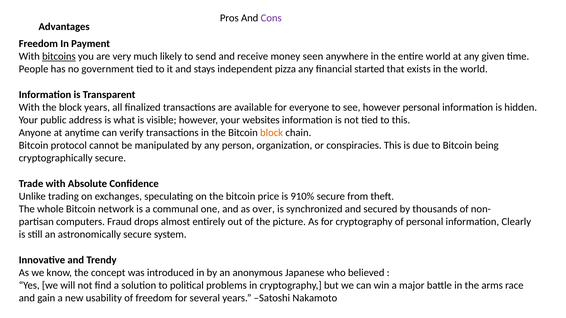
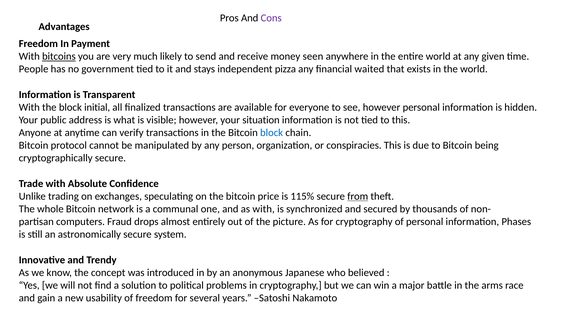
started: started -> waited
block years: years -> initial
websites: websites -> situation
block at (272, 133) colour: orange -> blue
910%: 910% -> 115%
from underline: none -> present
as over: over -> with
Clearly: Clearly -> Phases
